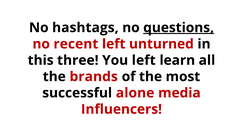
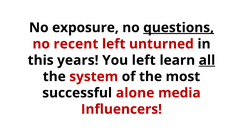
hashtags: hashtags -> exposure
three: three -> years
all underline: none -> present
brands: brands -> system
